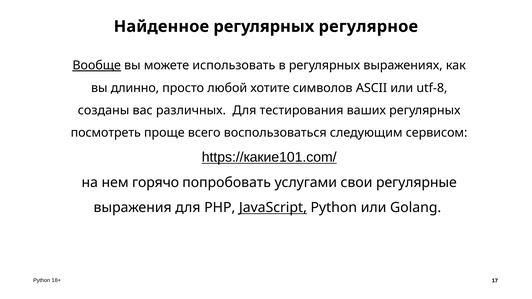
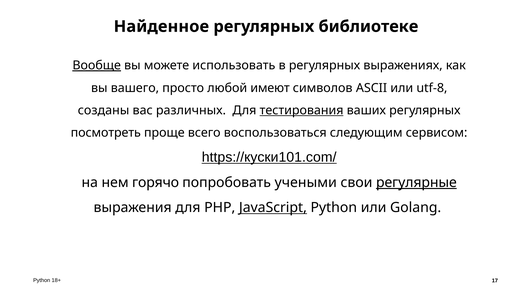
регулярное: регулярное -> библиотеке
длинно: длинно -> вашего
хотите: хотите -> имеют
тестирования underline: none -> present
https://какие101.com/: https://какие101.com/ -> https://куски101.com/
услугами: услугами -> учеными
регулярные underline: none -> present
